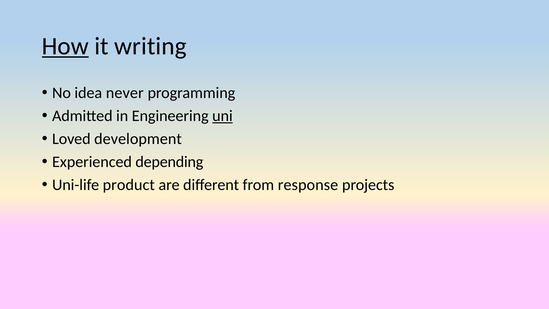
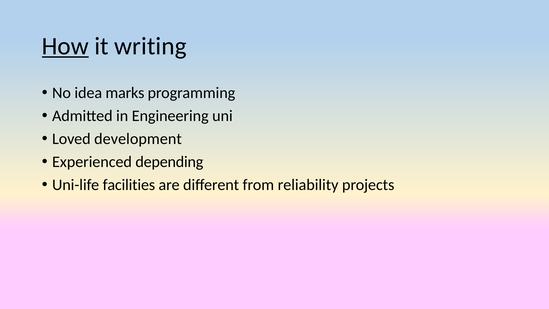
never: never -> marks
uni underline: present -> none
product: product -> facilities
response: response -> reliability
